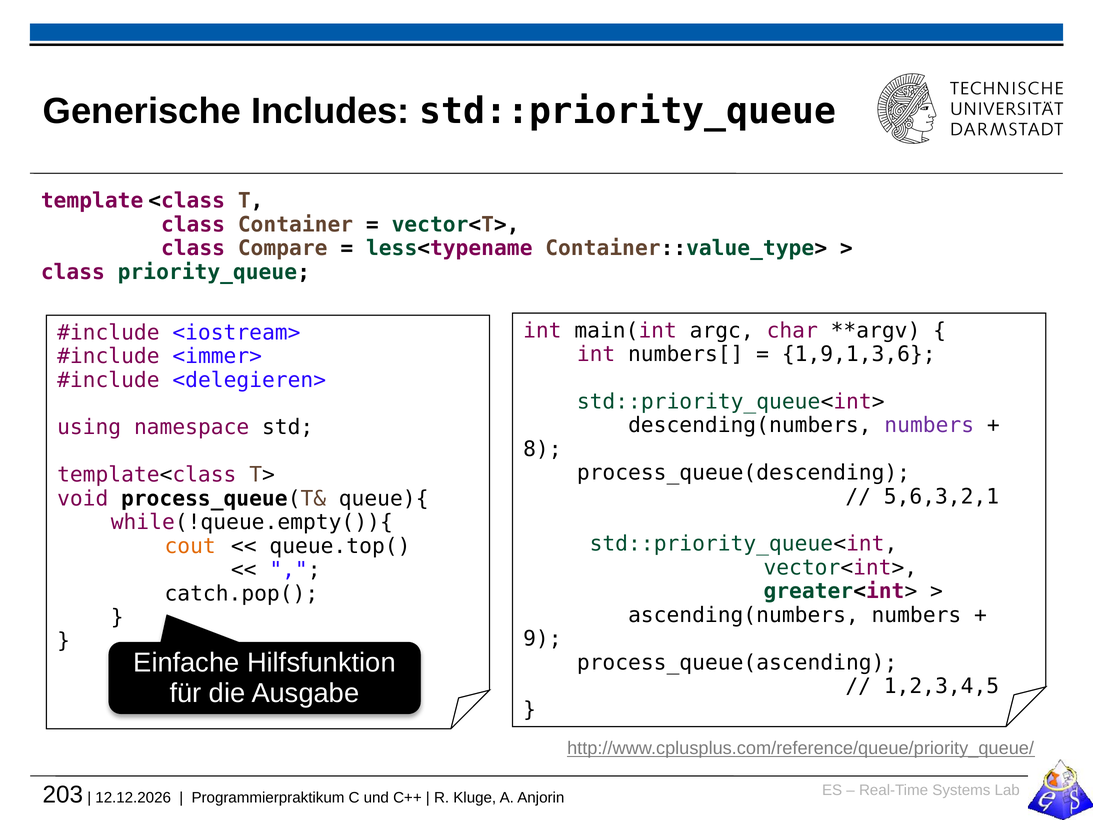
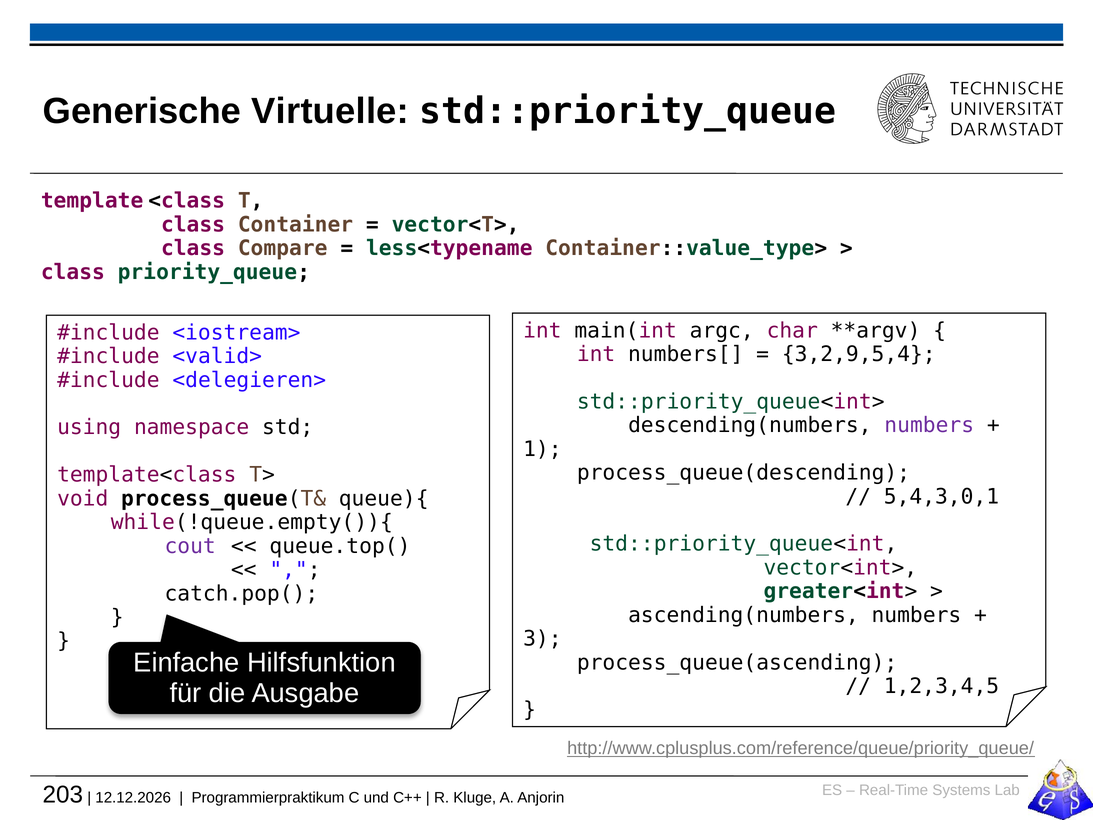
Includes: Includes -> Virtuelle
1,9,1,3,6: 1,9,1,3,6 -> 3,2,9,5,4
<immer>: <immer> -> <valid>
8: 8 -> 1
5,6,3,2,1: 5,6,3,2,1 -> 5,4,3,0,1
cout colour: orange -> purple
9: 9 -> 3
